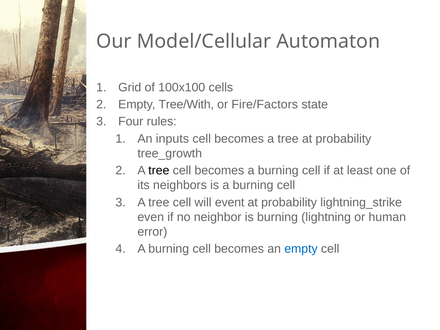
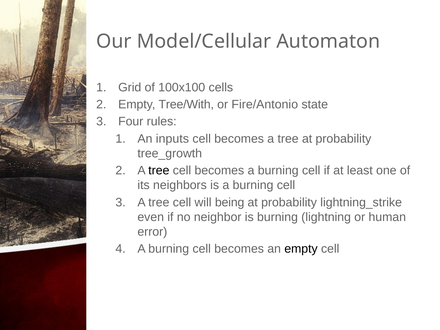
Fire/Factors: Fire/Factors -> Fire/Antonio
event: event -> being
empty at (301, 249) colour: blue -> black
